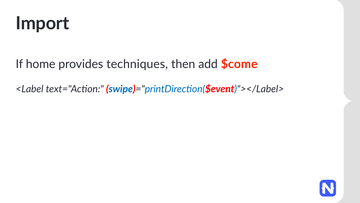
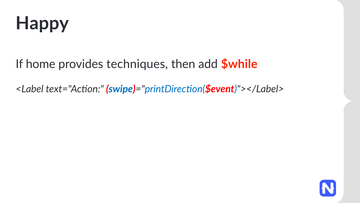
Import: Import -> Happy
$come: $come -> $while
